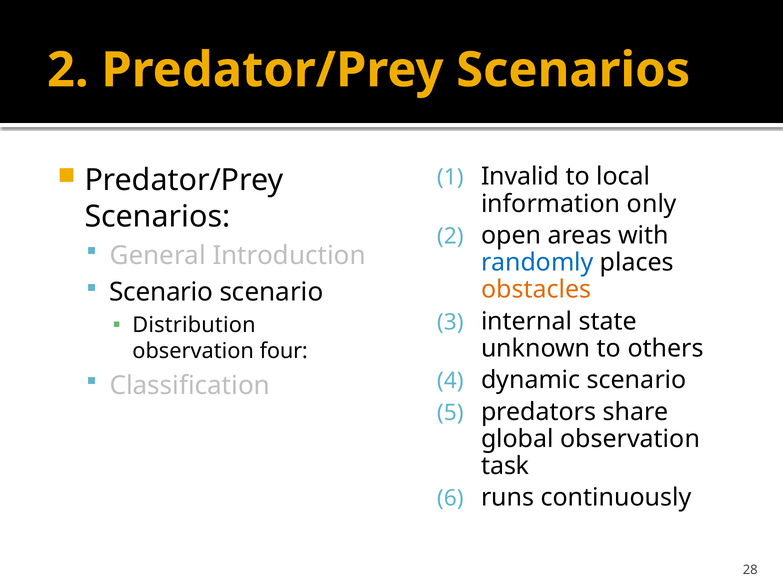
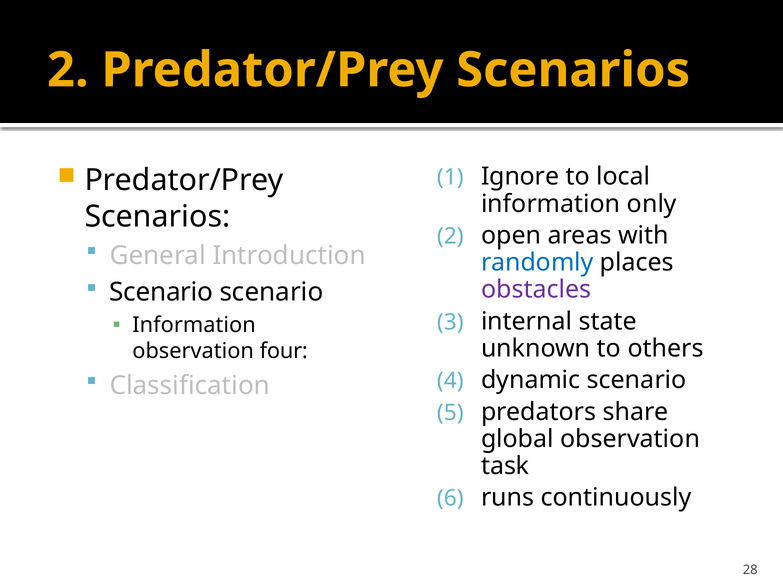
Invalid: Invalid -> Ignore
obstacles colour: orange -> purple
Distribution at (194, 325): Distribution -> Information
